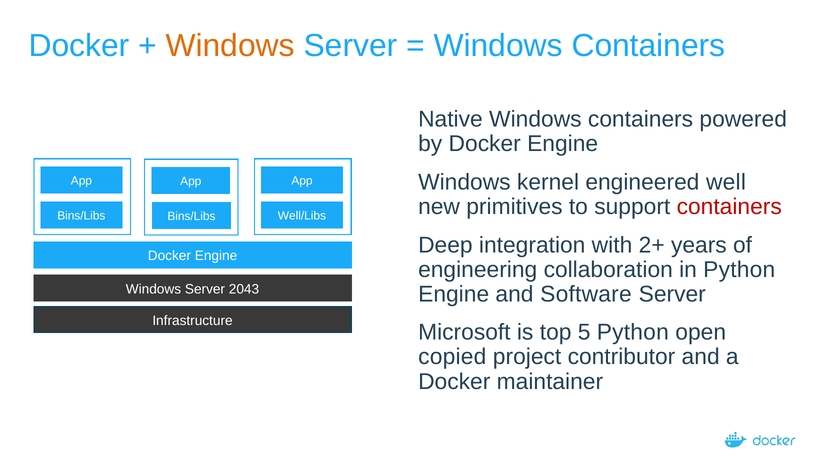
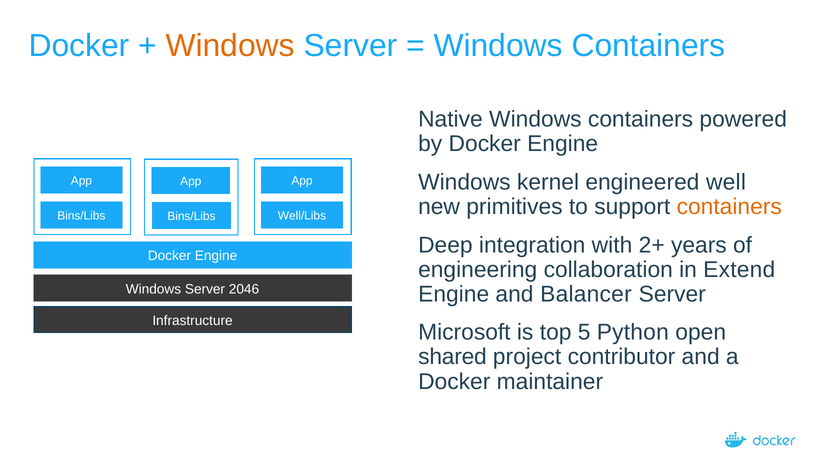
containers at (729, 207) colour: red -> orange
in Python: Python -> Extend
2043: 2043 -> 2046
Software: Software -> Balancer
copied: copied -> shared
